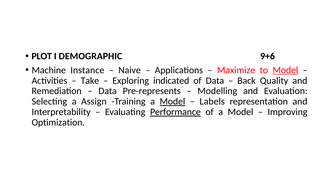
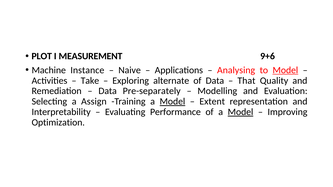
DEMOGRAPHIC: DEMOGRAPHIC -> MEASUREMENT
Maximize: Maximize -> Analysing
indicated: indicated -> alternate
Back: Back -> That
Pre-represents: Pre-represents -> Pre-separately
Labels: Labels -> Extent
Performance underline: present -> none
Model at (240, 112) underline: none -> present
